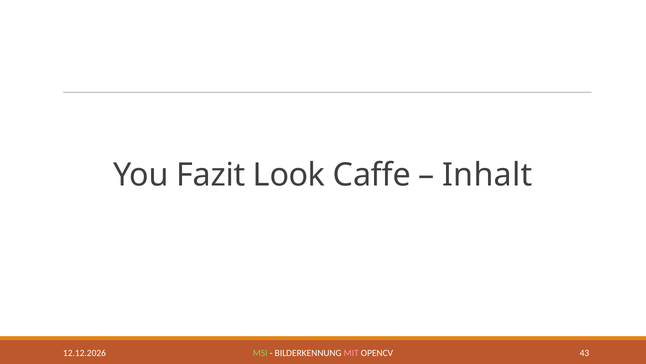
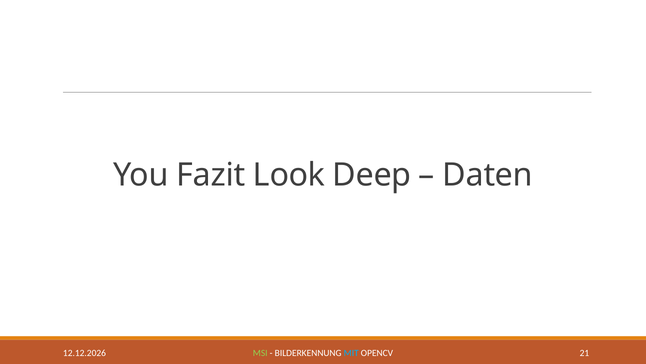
Caffe: Caffe -> Deep
Inhalt: Inhalt -> Daten
MIT colour: pink -> light blue
43: 43 -> 21
